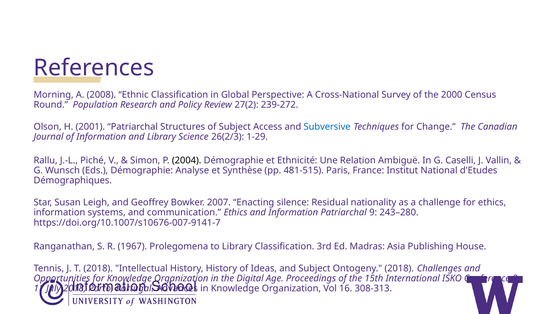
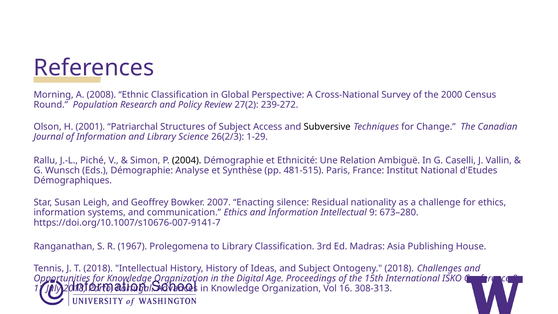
Subversive colour: blue -> black
Information Patriarchal: Patriarchal -> Intellectual
243–280: 243–280 -> 673–280
